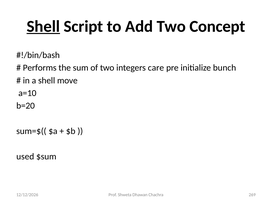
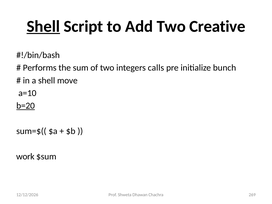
Concept: Concept -> Creative
care: care -> calls
b=20 underline: none -> present
used: used -> work
